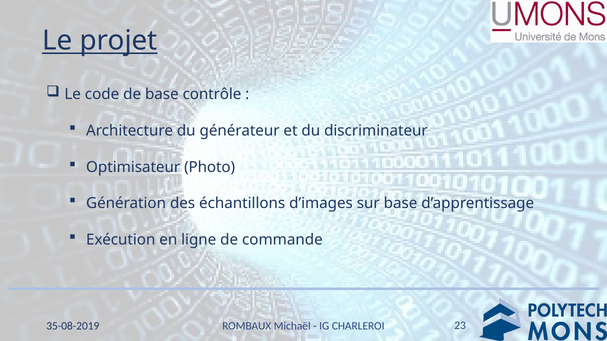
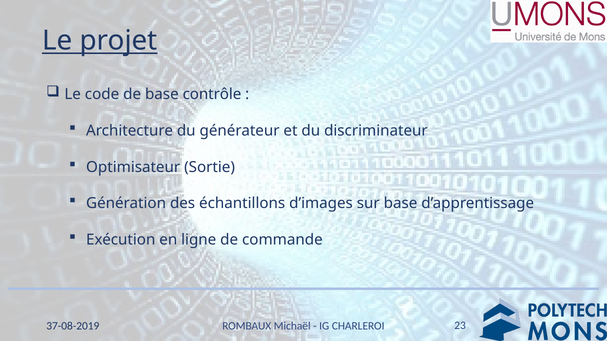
Photo: Photo -> Sortie
35-08-2019: 35-08-2019 -> 37-08-2019
